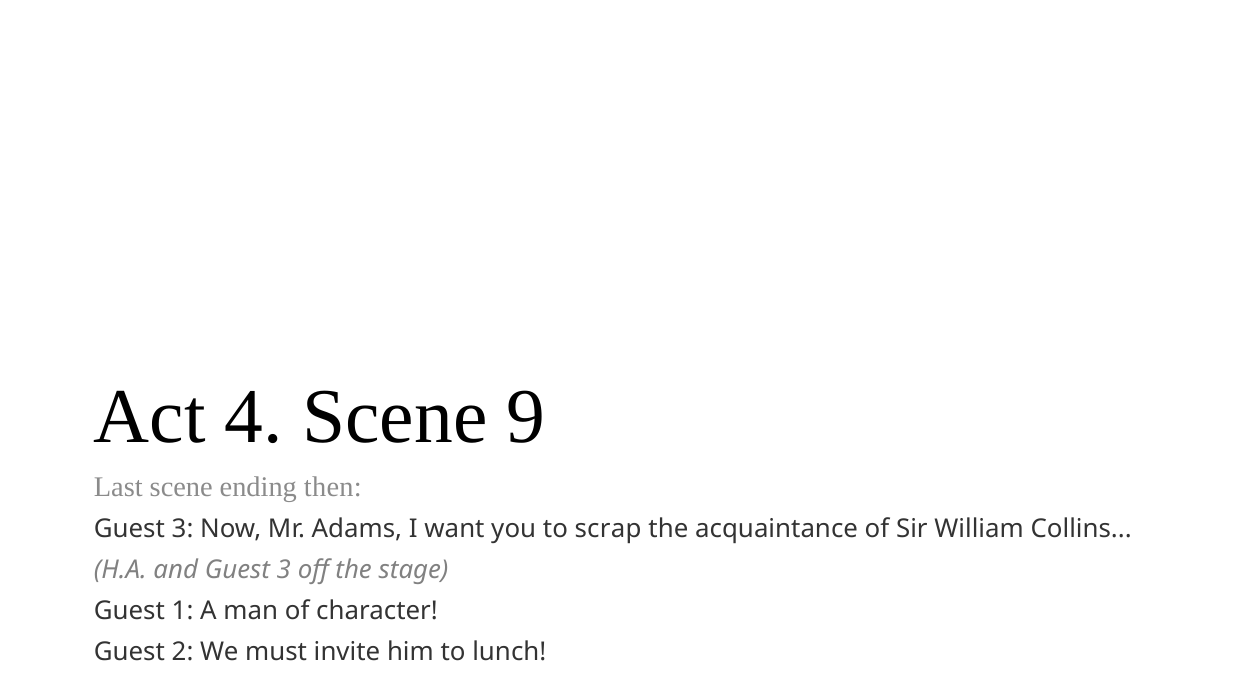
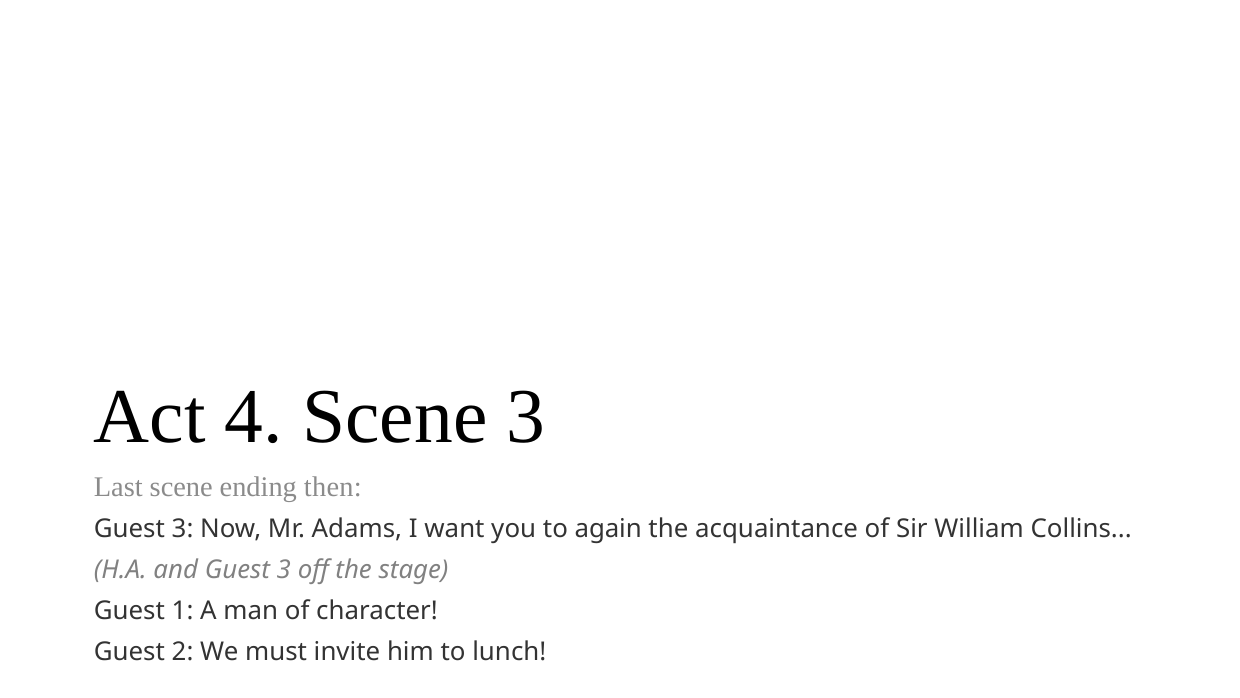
Scene 9: 9 -> 3
scrap: scrap -> again
